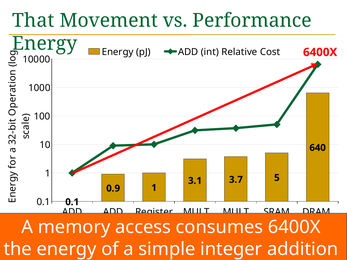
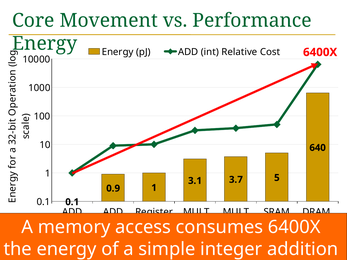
That: That -> Core
